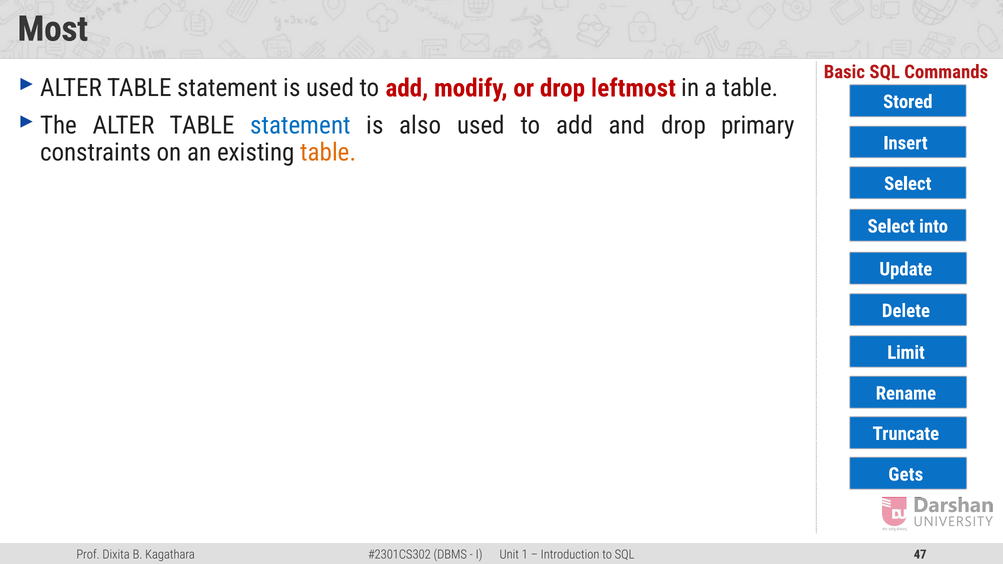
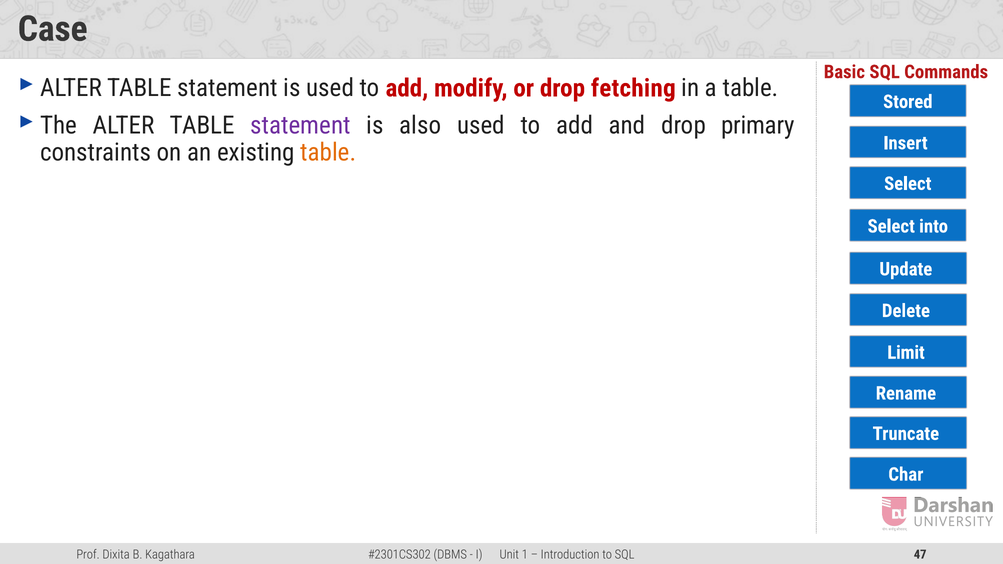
Most: Most -> Case
leftmost: leftmost -> fetching
statement at (300, 126) colour: blue -> purple
Gets: Gets -> Char
